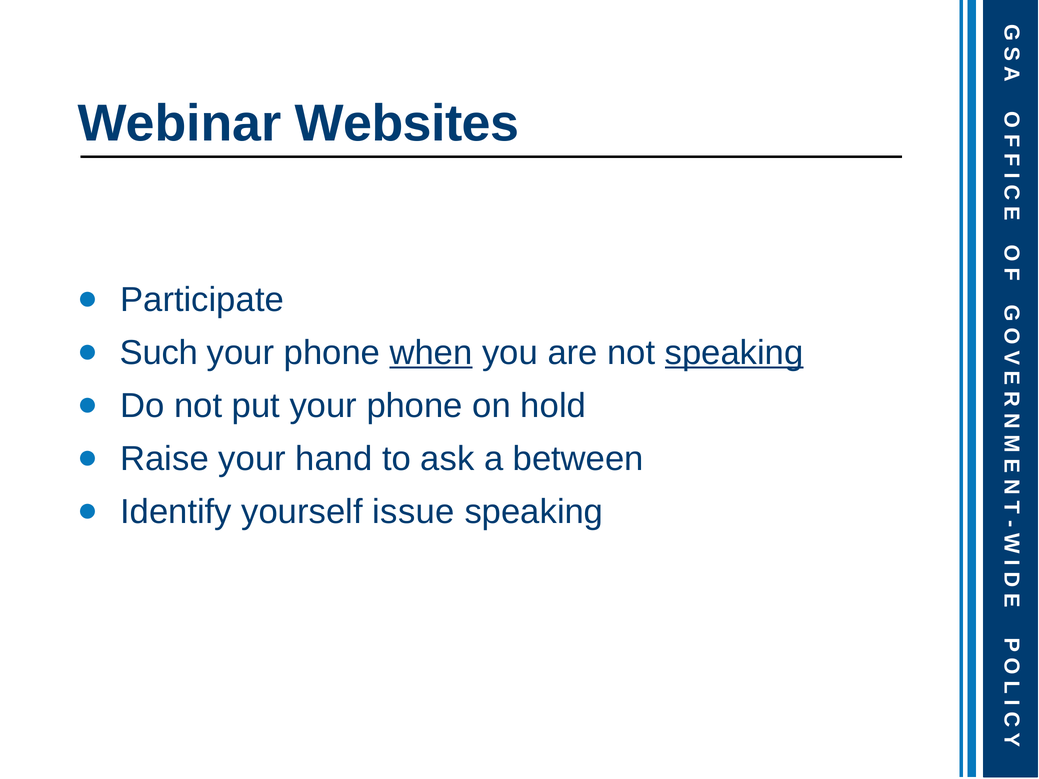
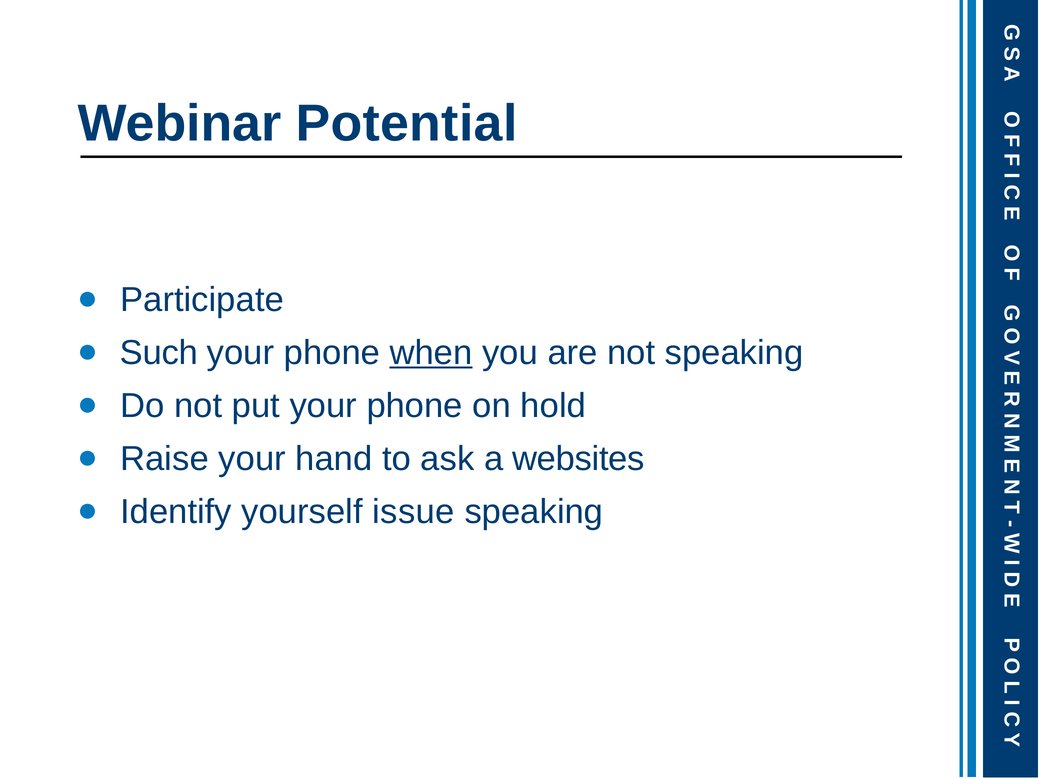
Websites: Websites -> Potential
speaking at (734, 353) underline: present -> none
between: between -> websites
